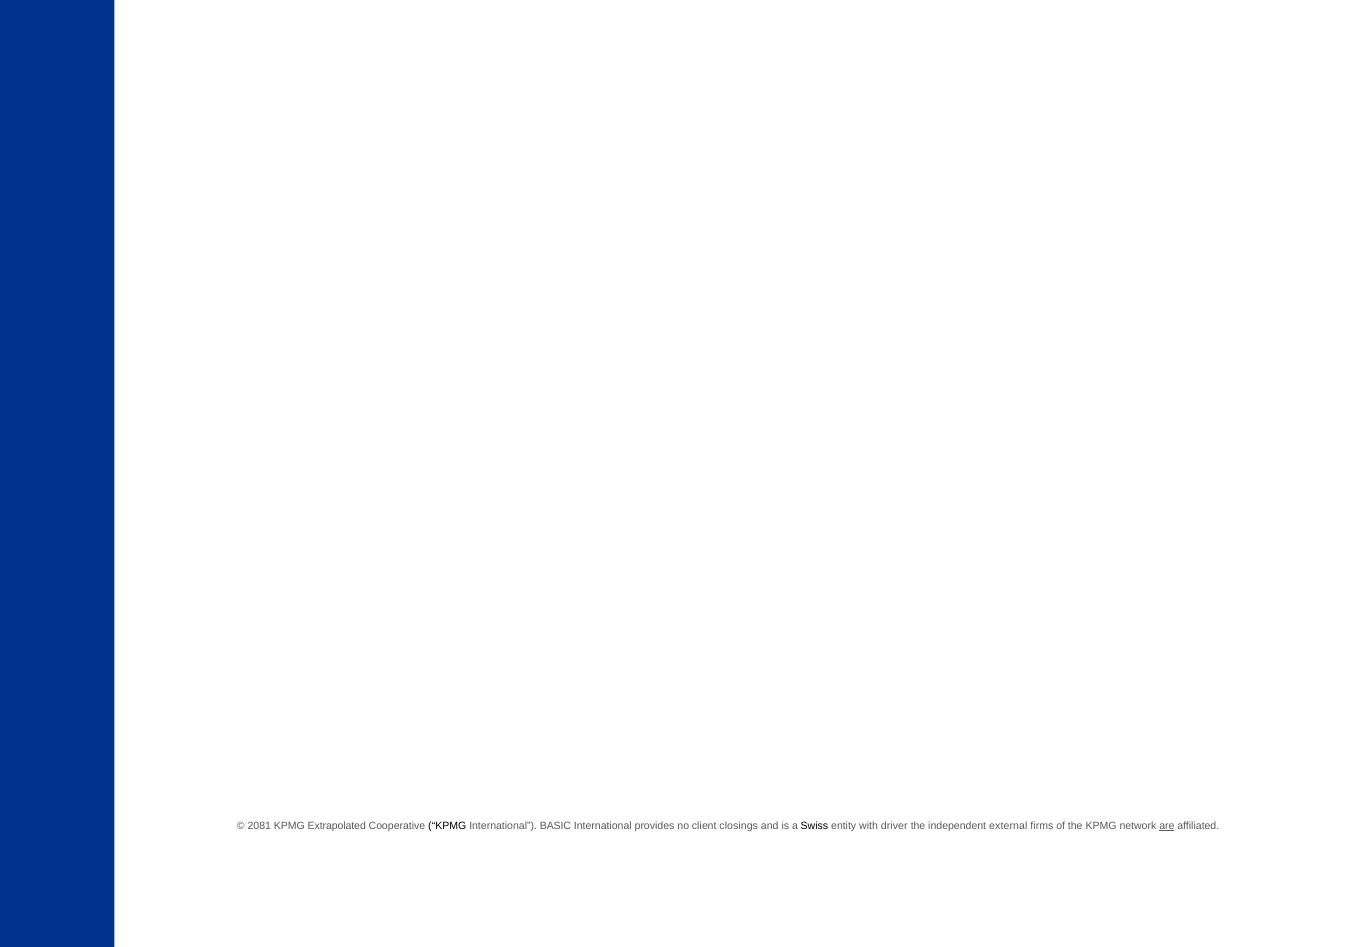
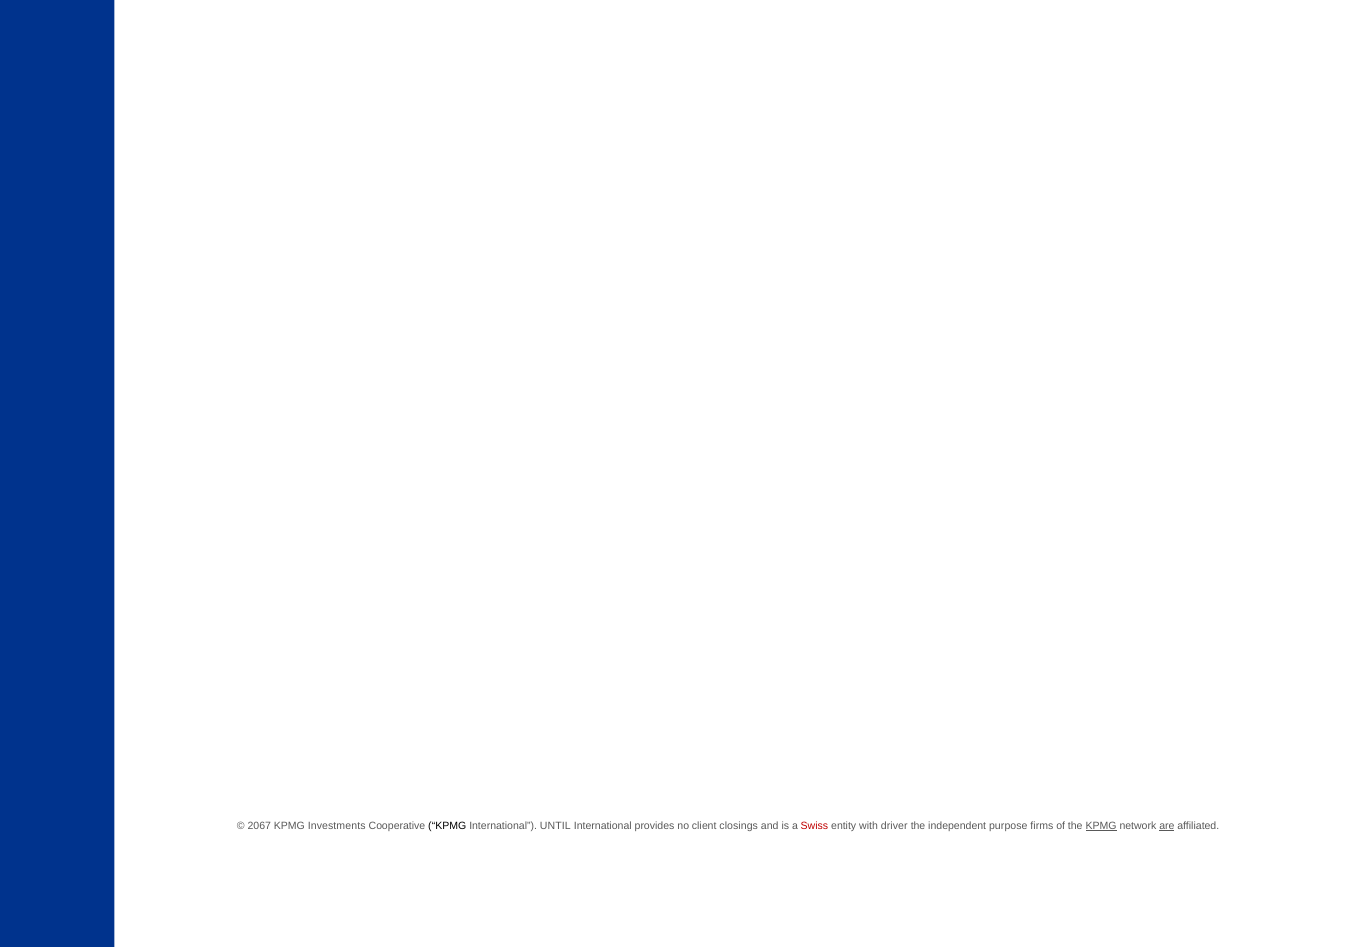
2081: 2081 -> 2067
Extrapolated: Extrapolated -> Investments
BASIC: BASIC -> UNTIL
Swiss colour: black -> red
external: external -> purpose
KPMG at (1101, 826) underline: none -> present
